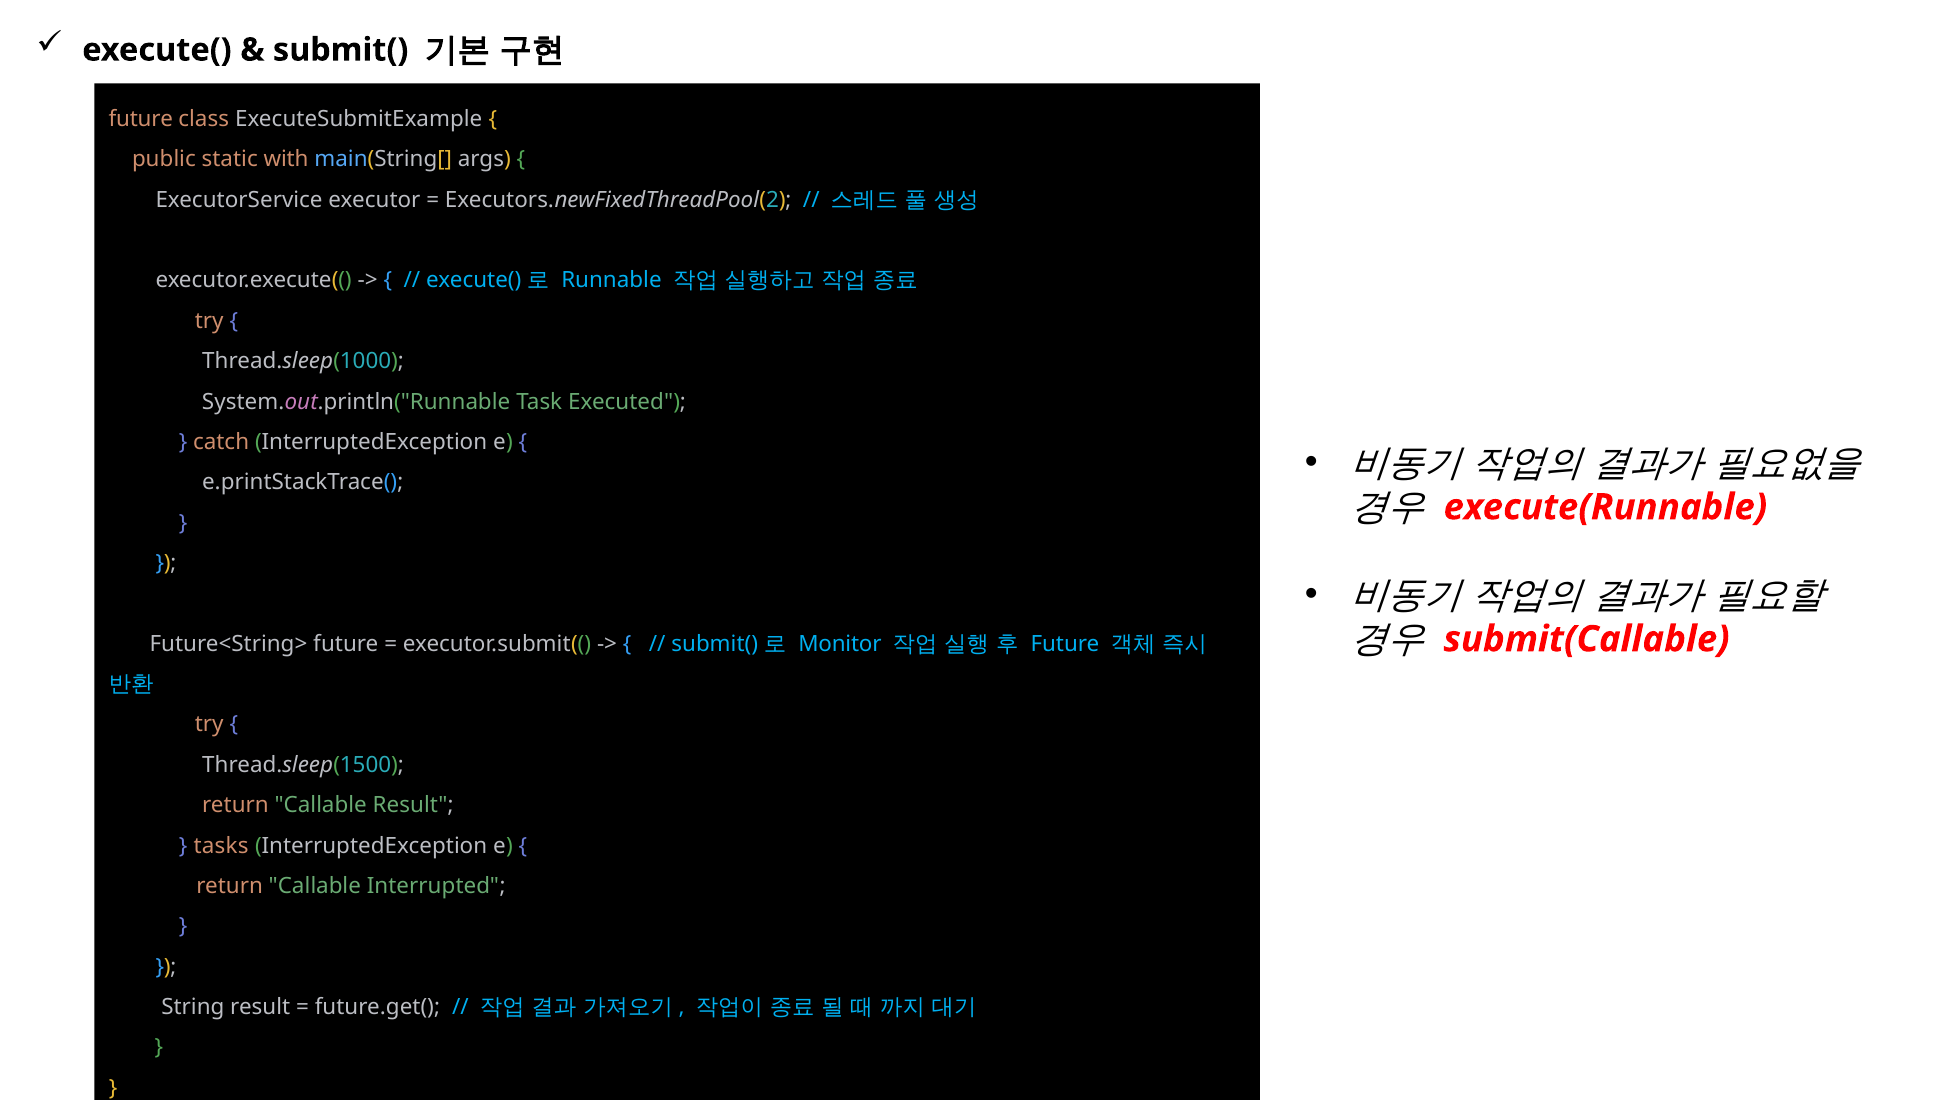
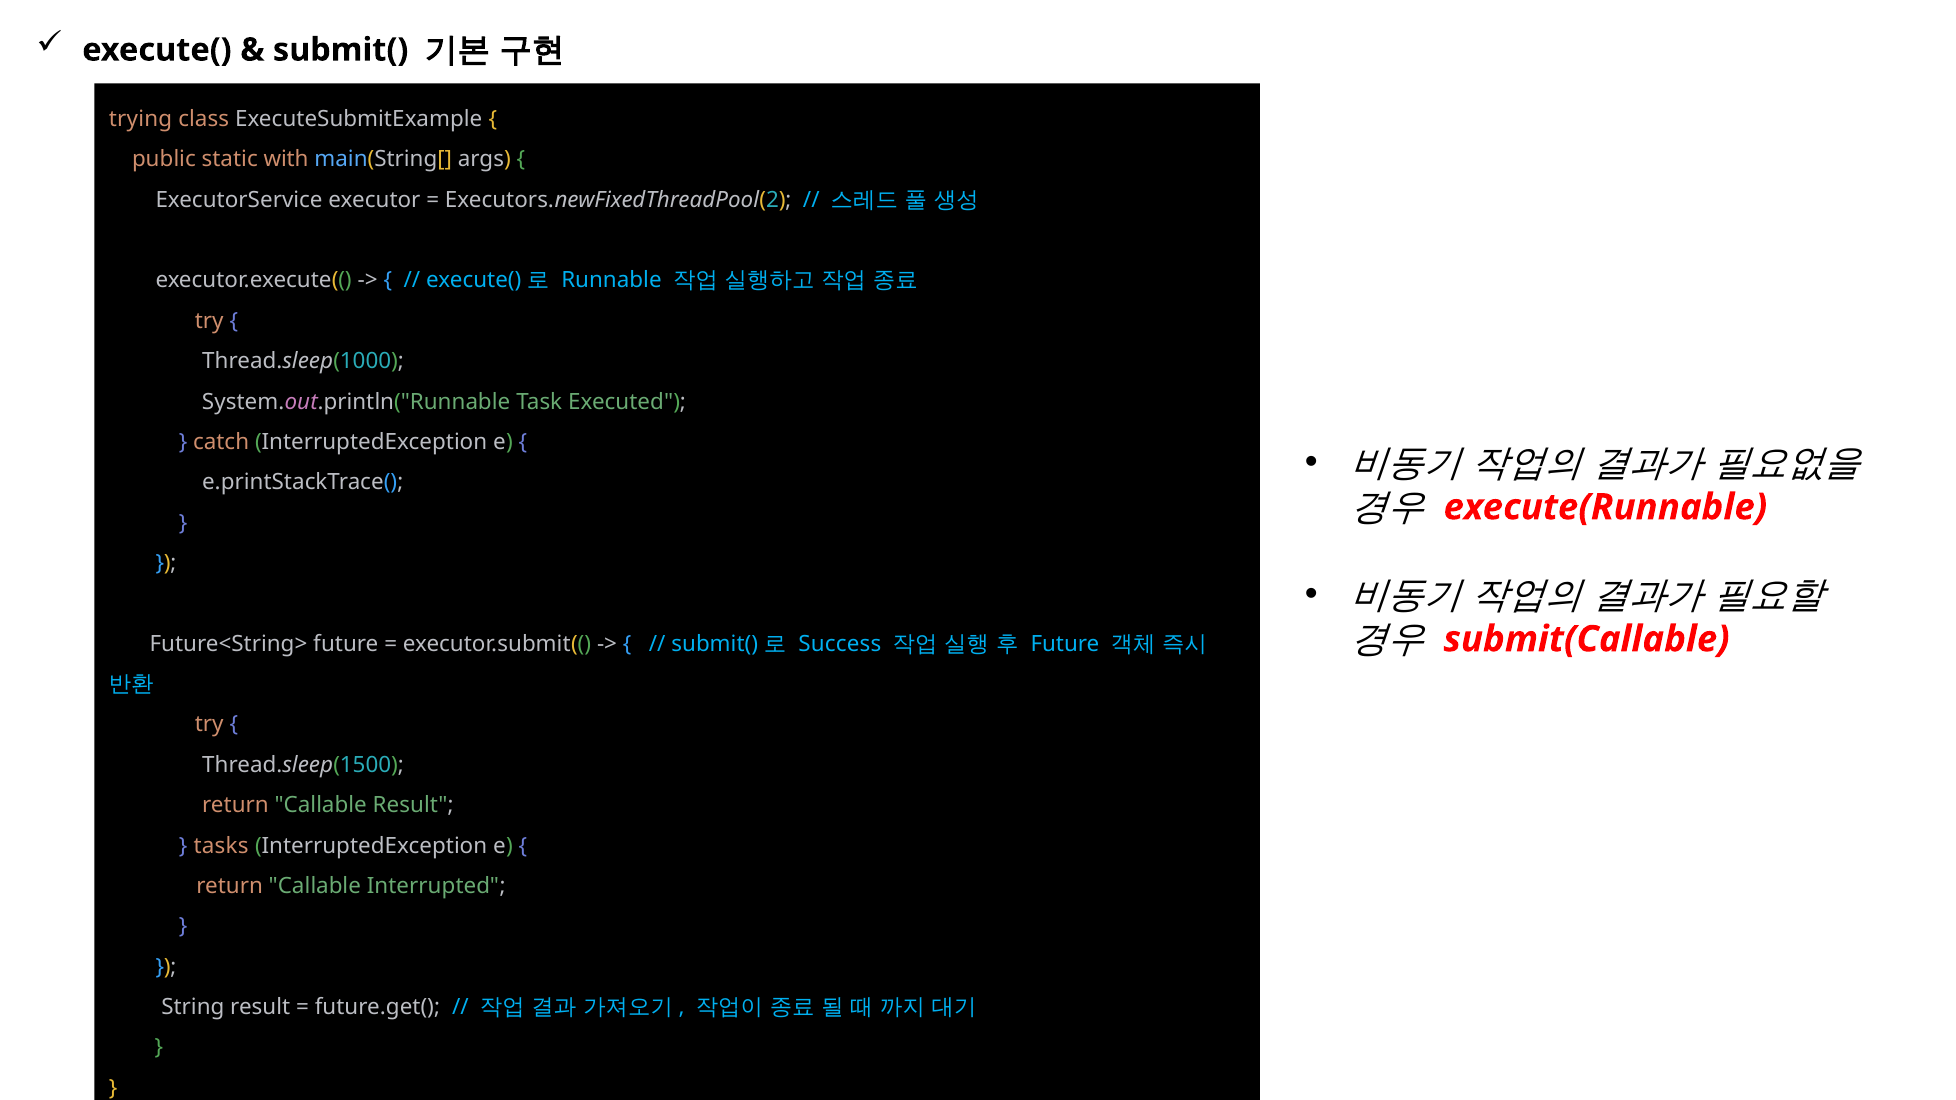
future at (141, 119): future -> trying
Monitor: Monitor -> Success
